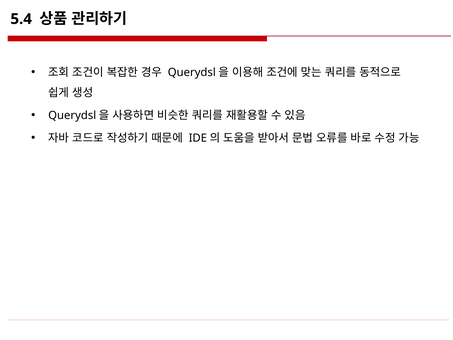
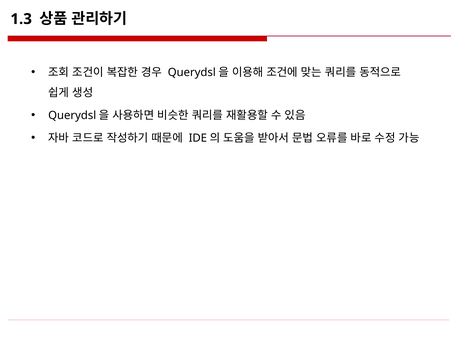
5.4: 5.4 -> 1.3
